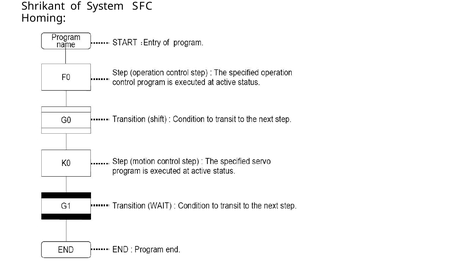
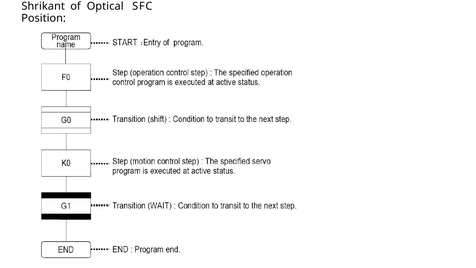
System: System -> Optical
Homing: Homing -> Position
